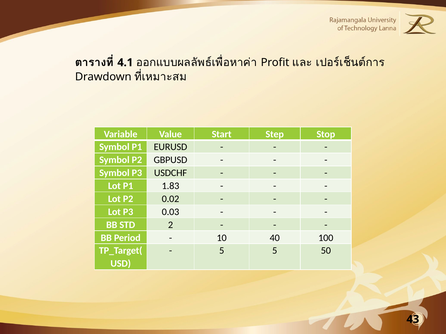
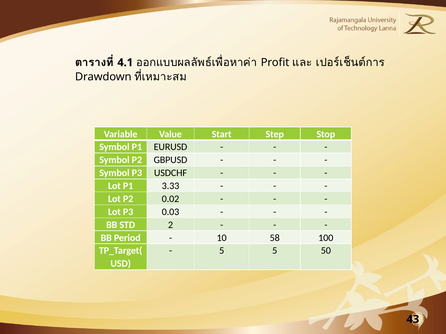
1.83: 1.83 -> 3.33
40: 40 -> 58
